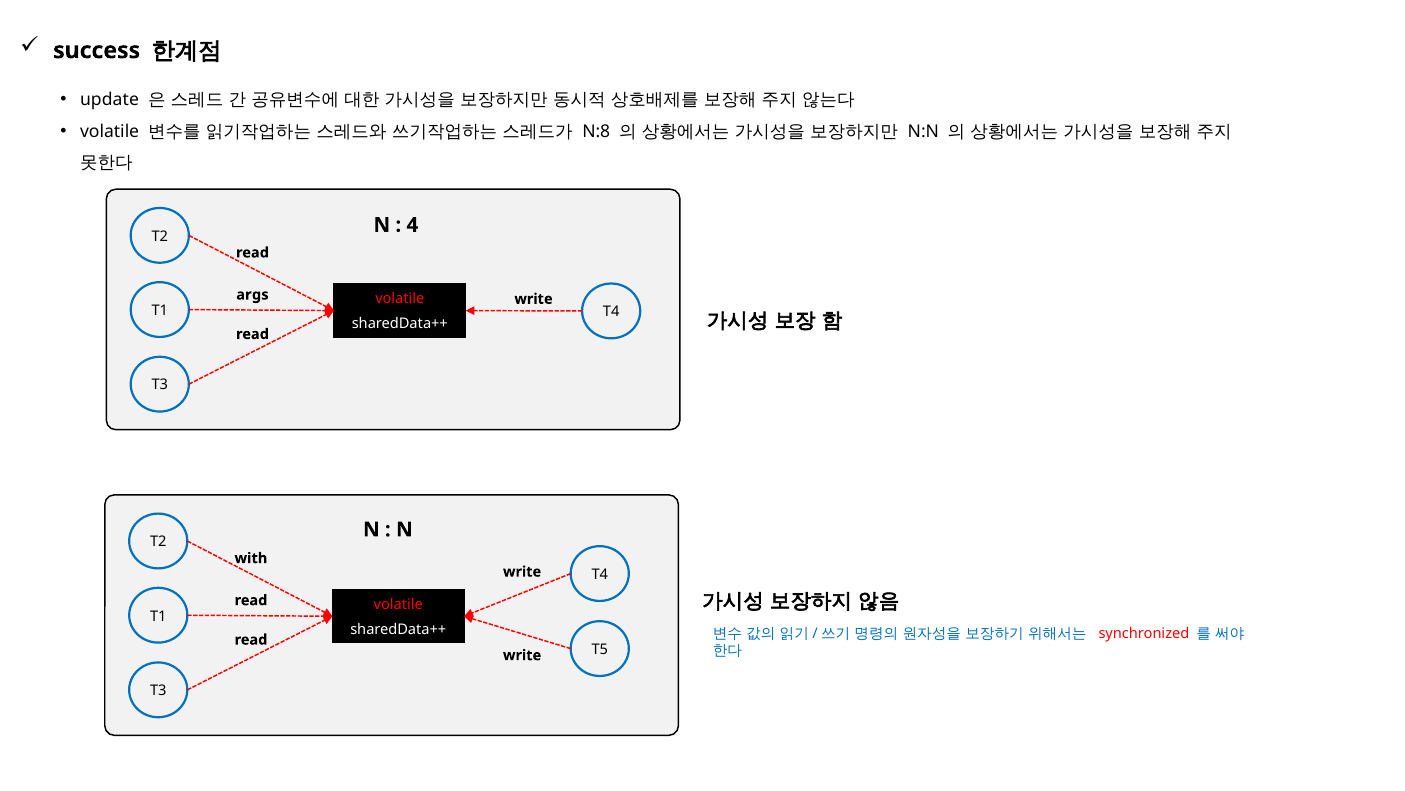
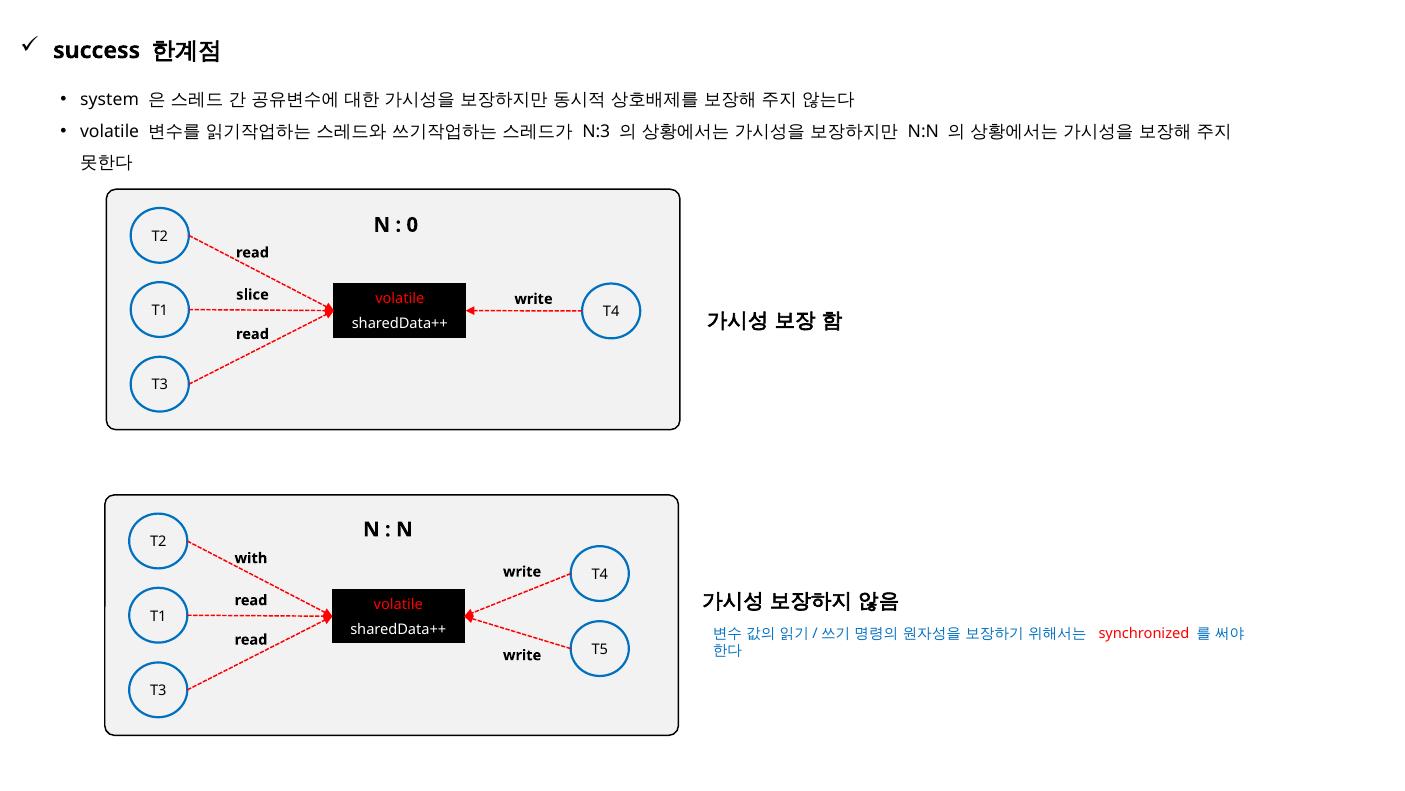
update: update -> system
N:8: N:8 -> N:3
4: 4 -> 0
args: args -> slice
